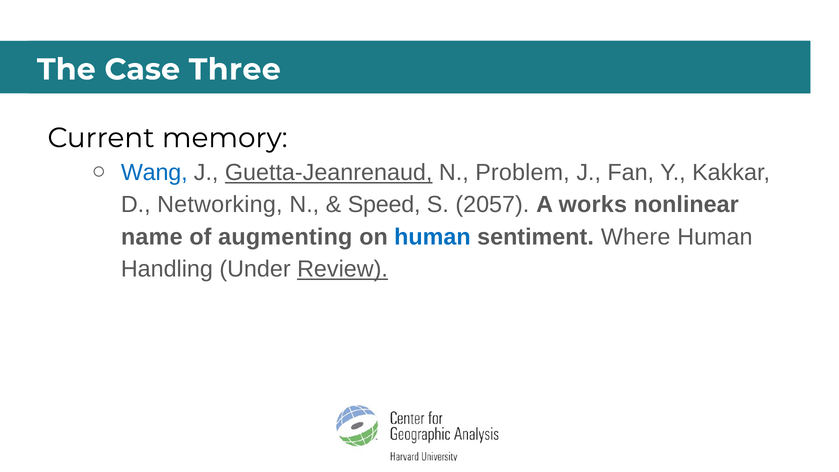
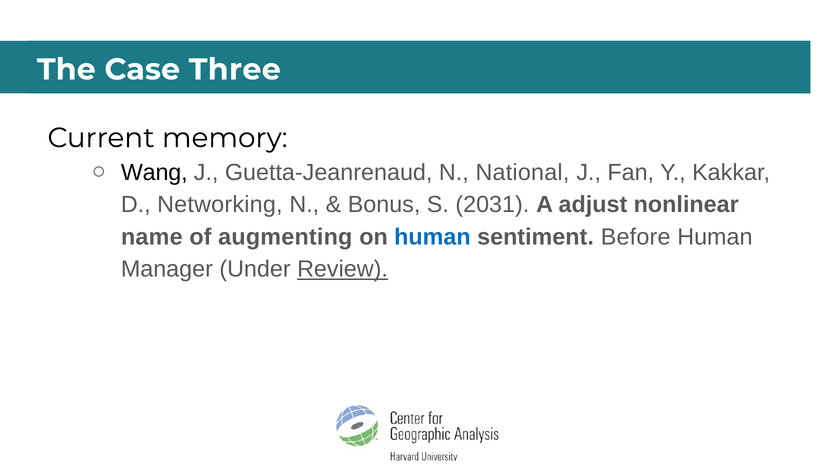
Wang colour: blue -> black
Guetta-Jeanrenaud underline: present -> none
Problem: Problem -> National
Speed: Speed -> Bonus
2057: 2057 -> 2031
works: works -> adjust
Where: Where -> Before
Handling: Handling -> Manager
